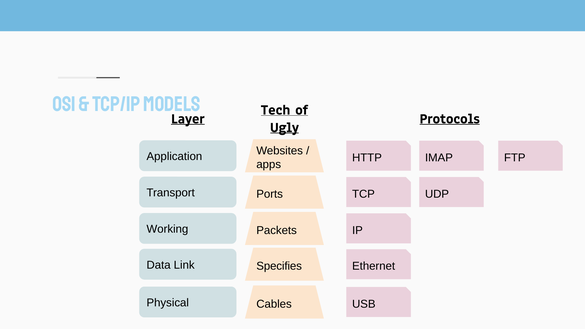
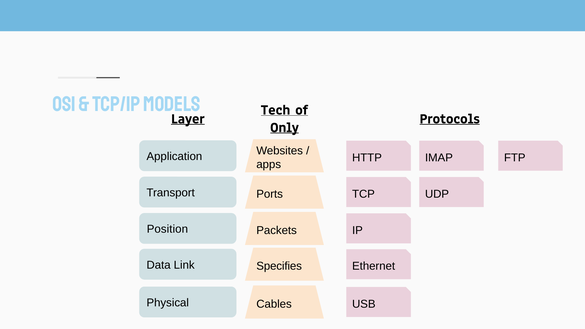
Ugly: Ugly -> Only
Working: Working -> Position
